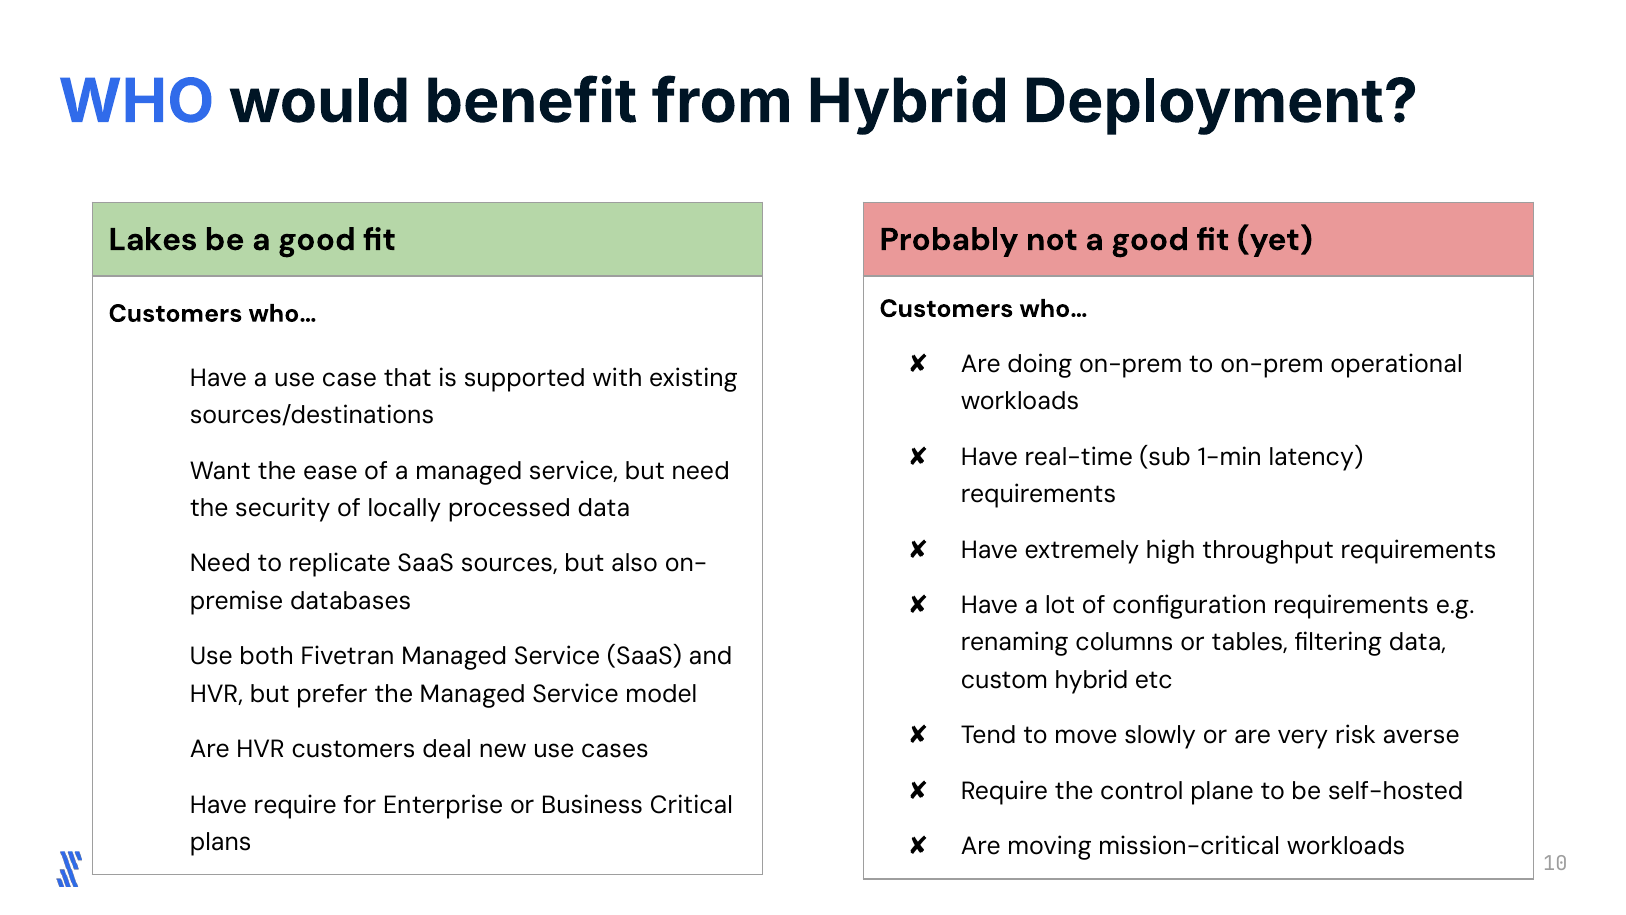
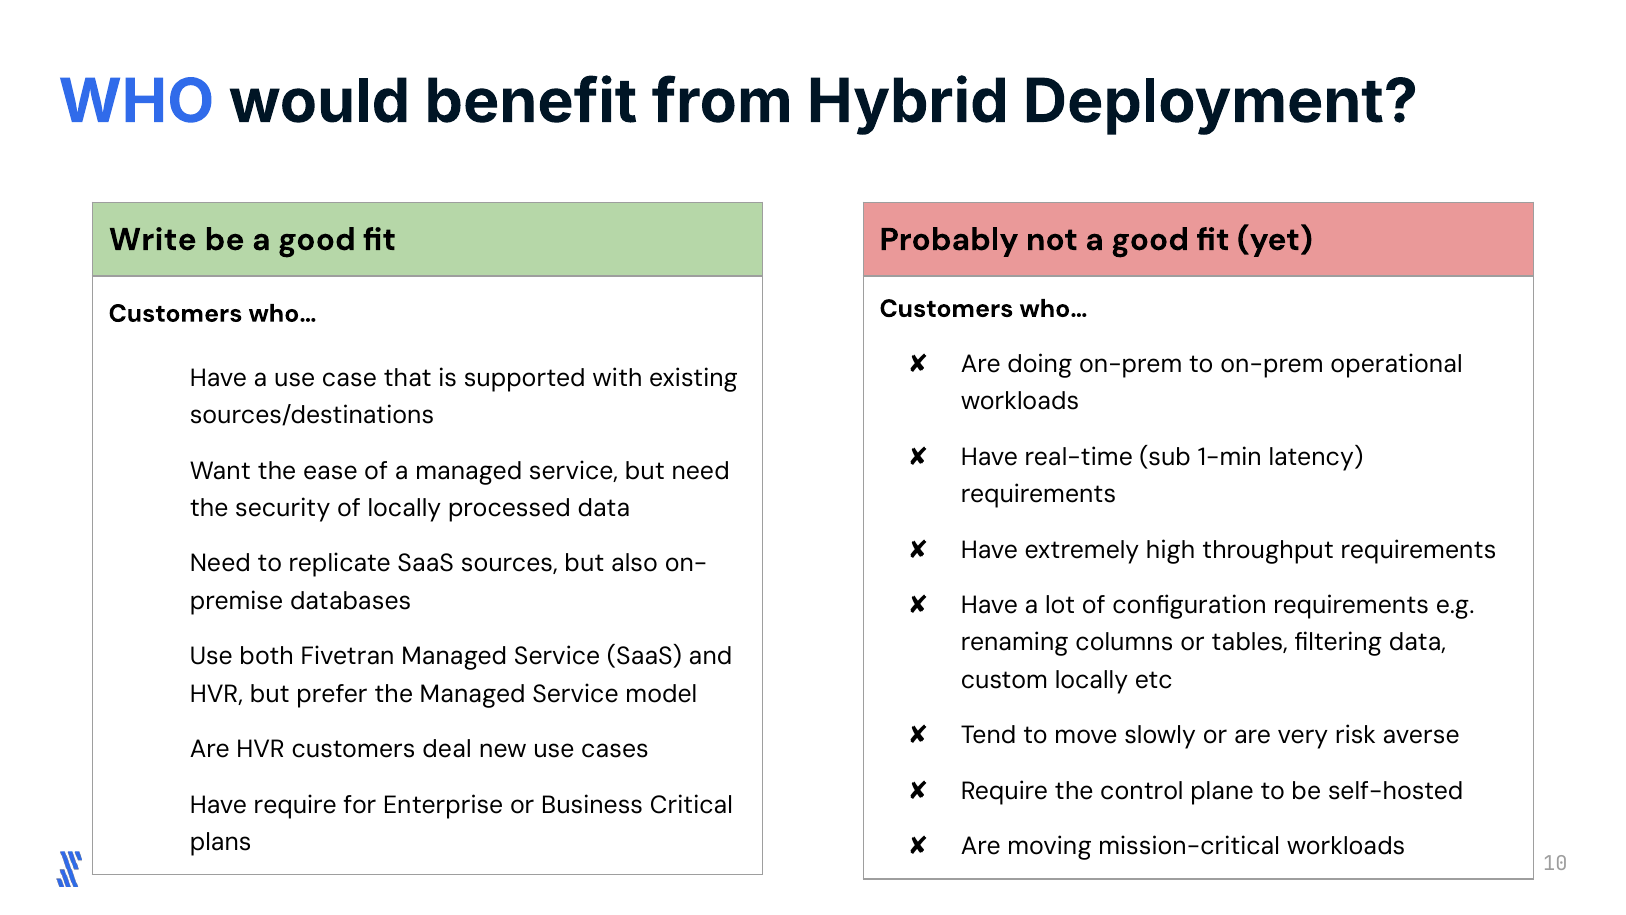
Lakes: Lakes -> Write
custom hybrid: hybrid -> locally
